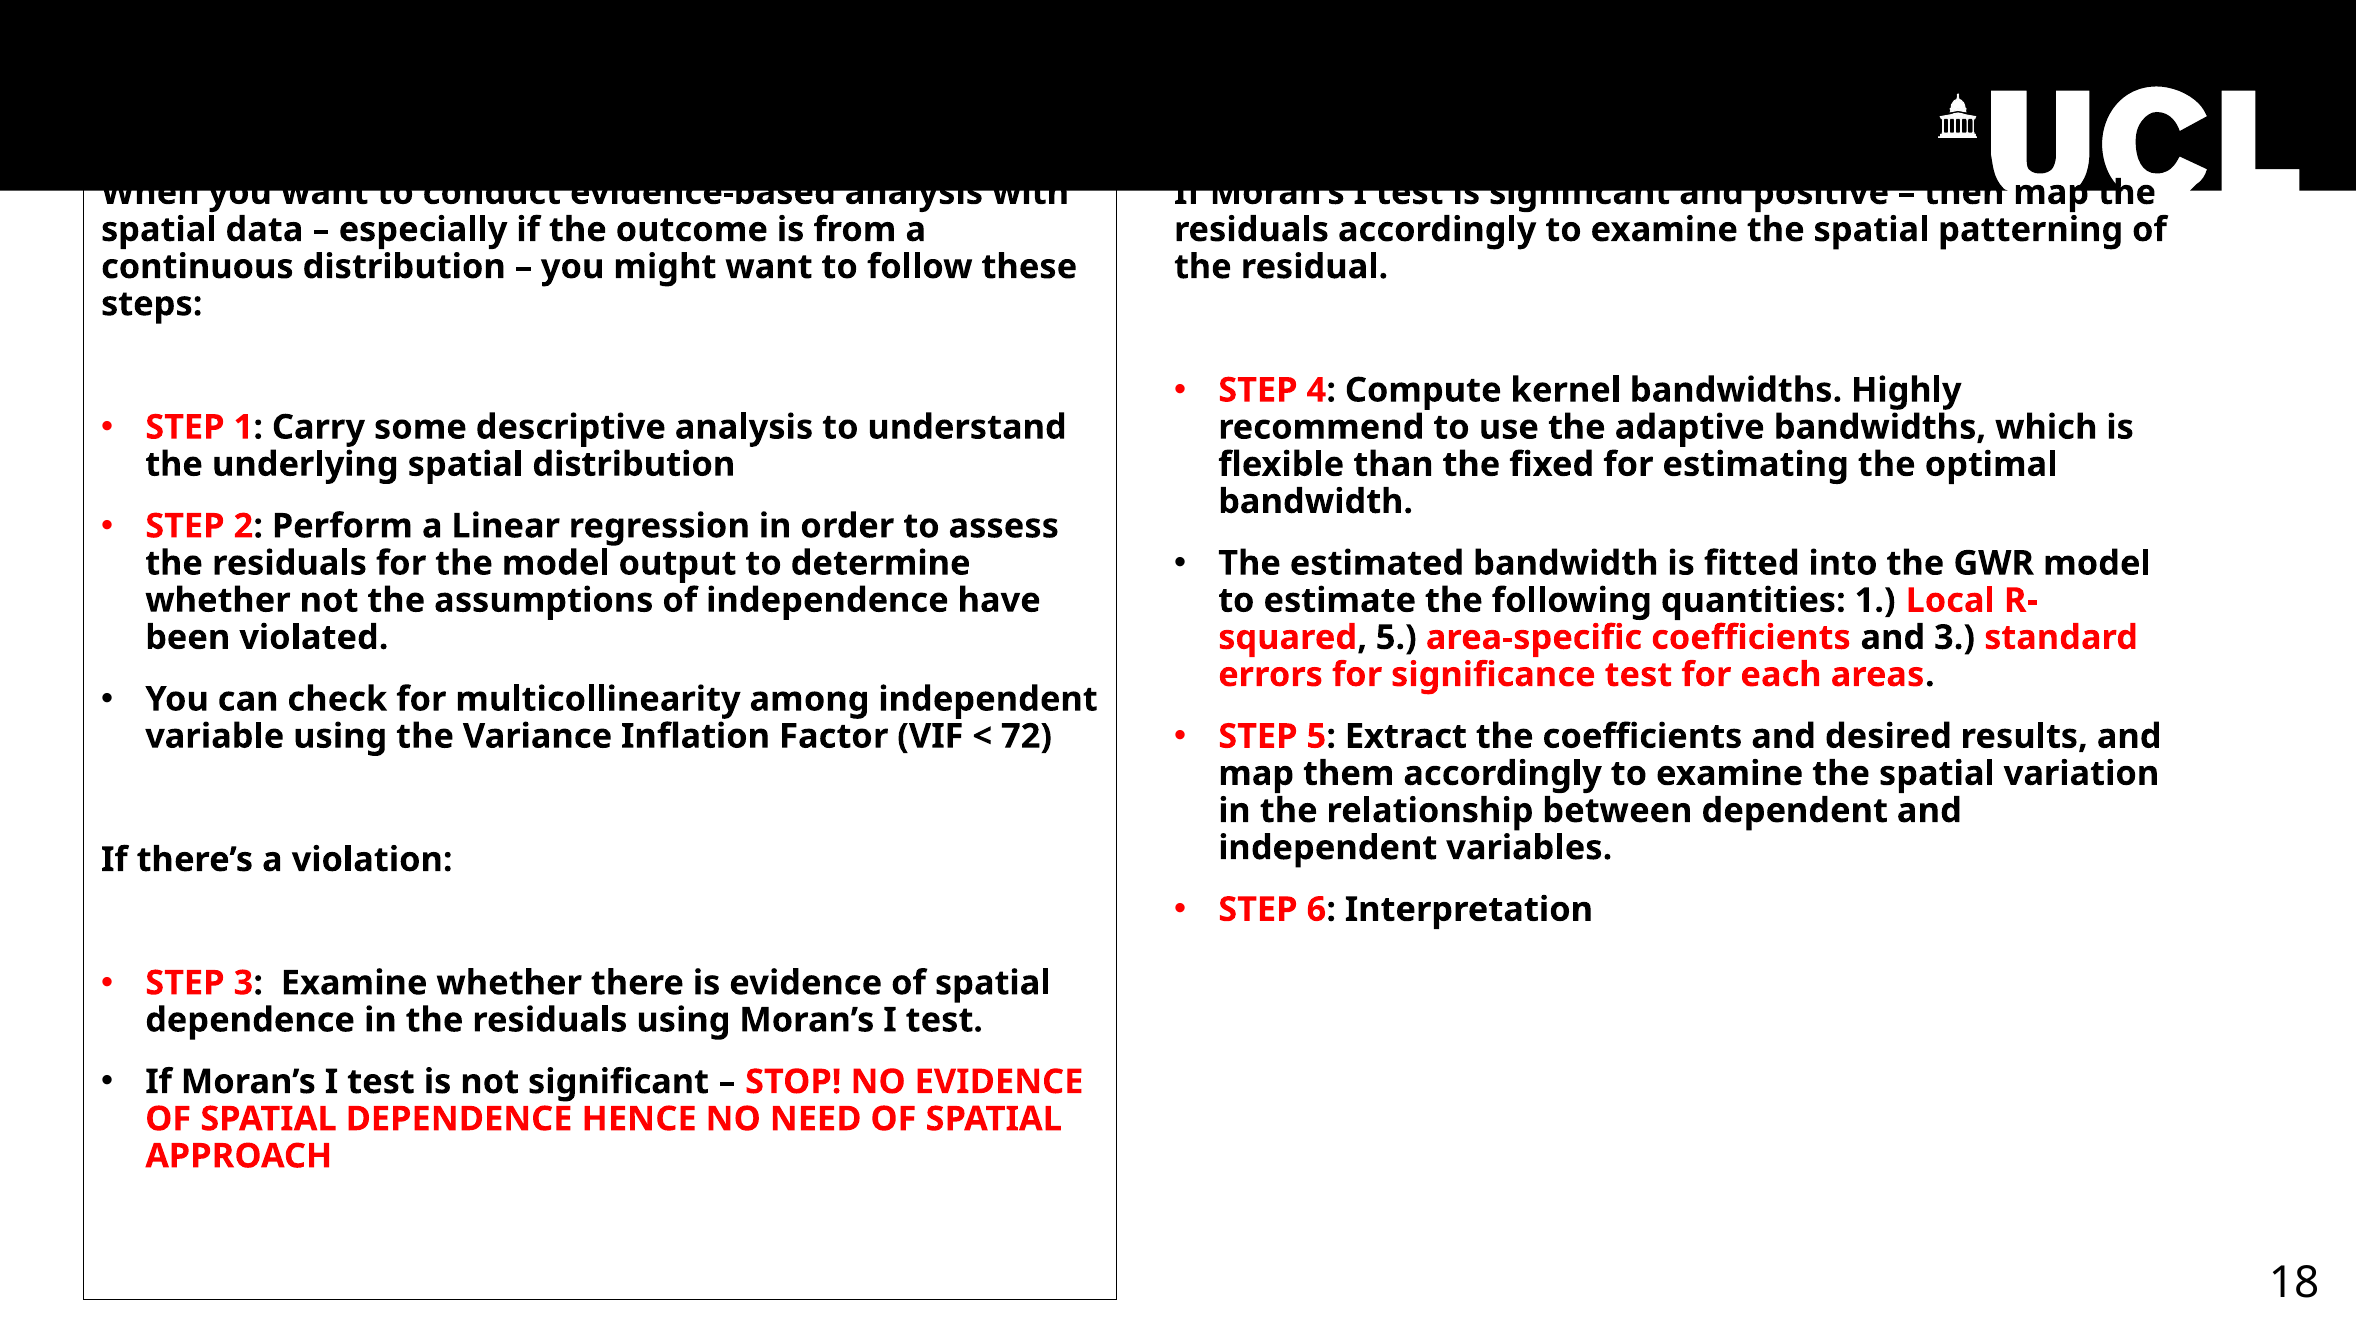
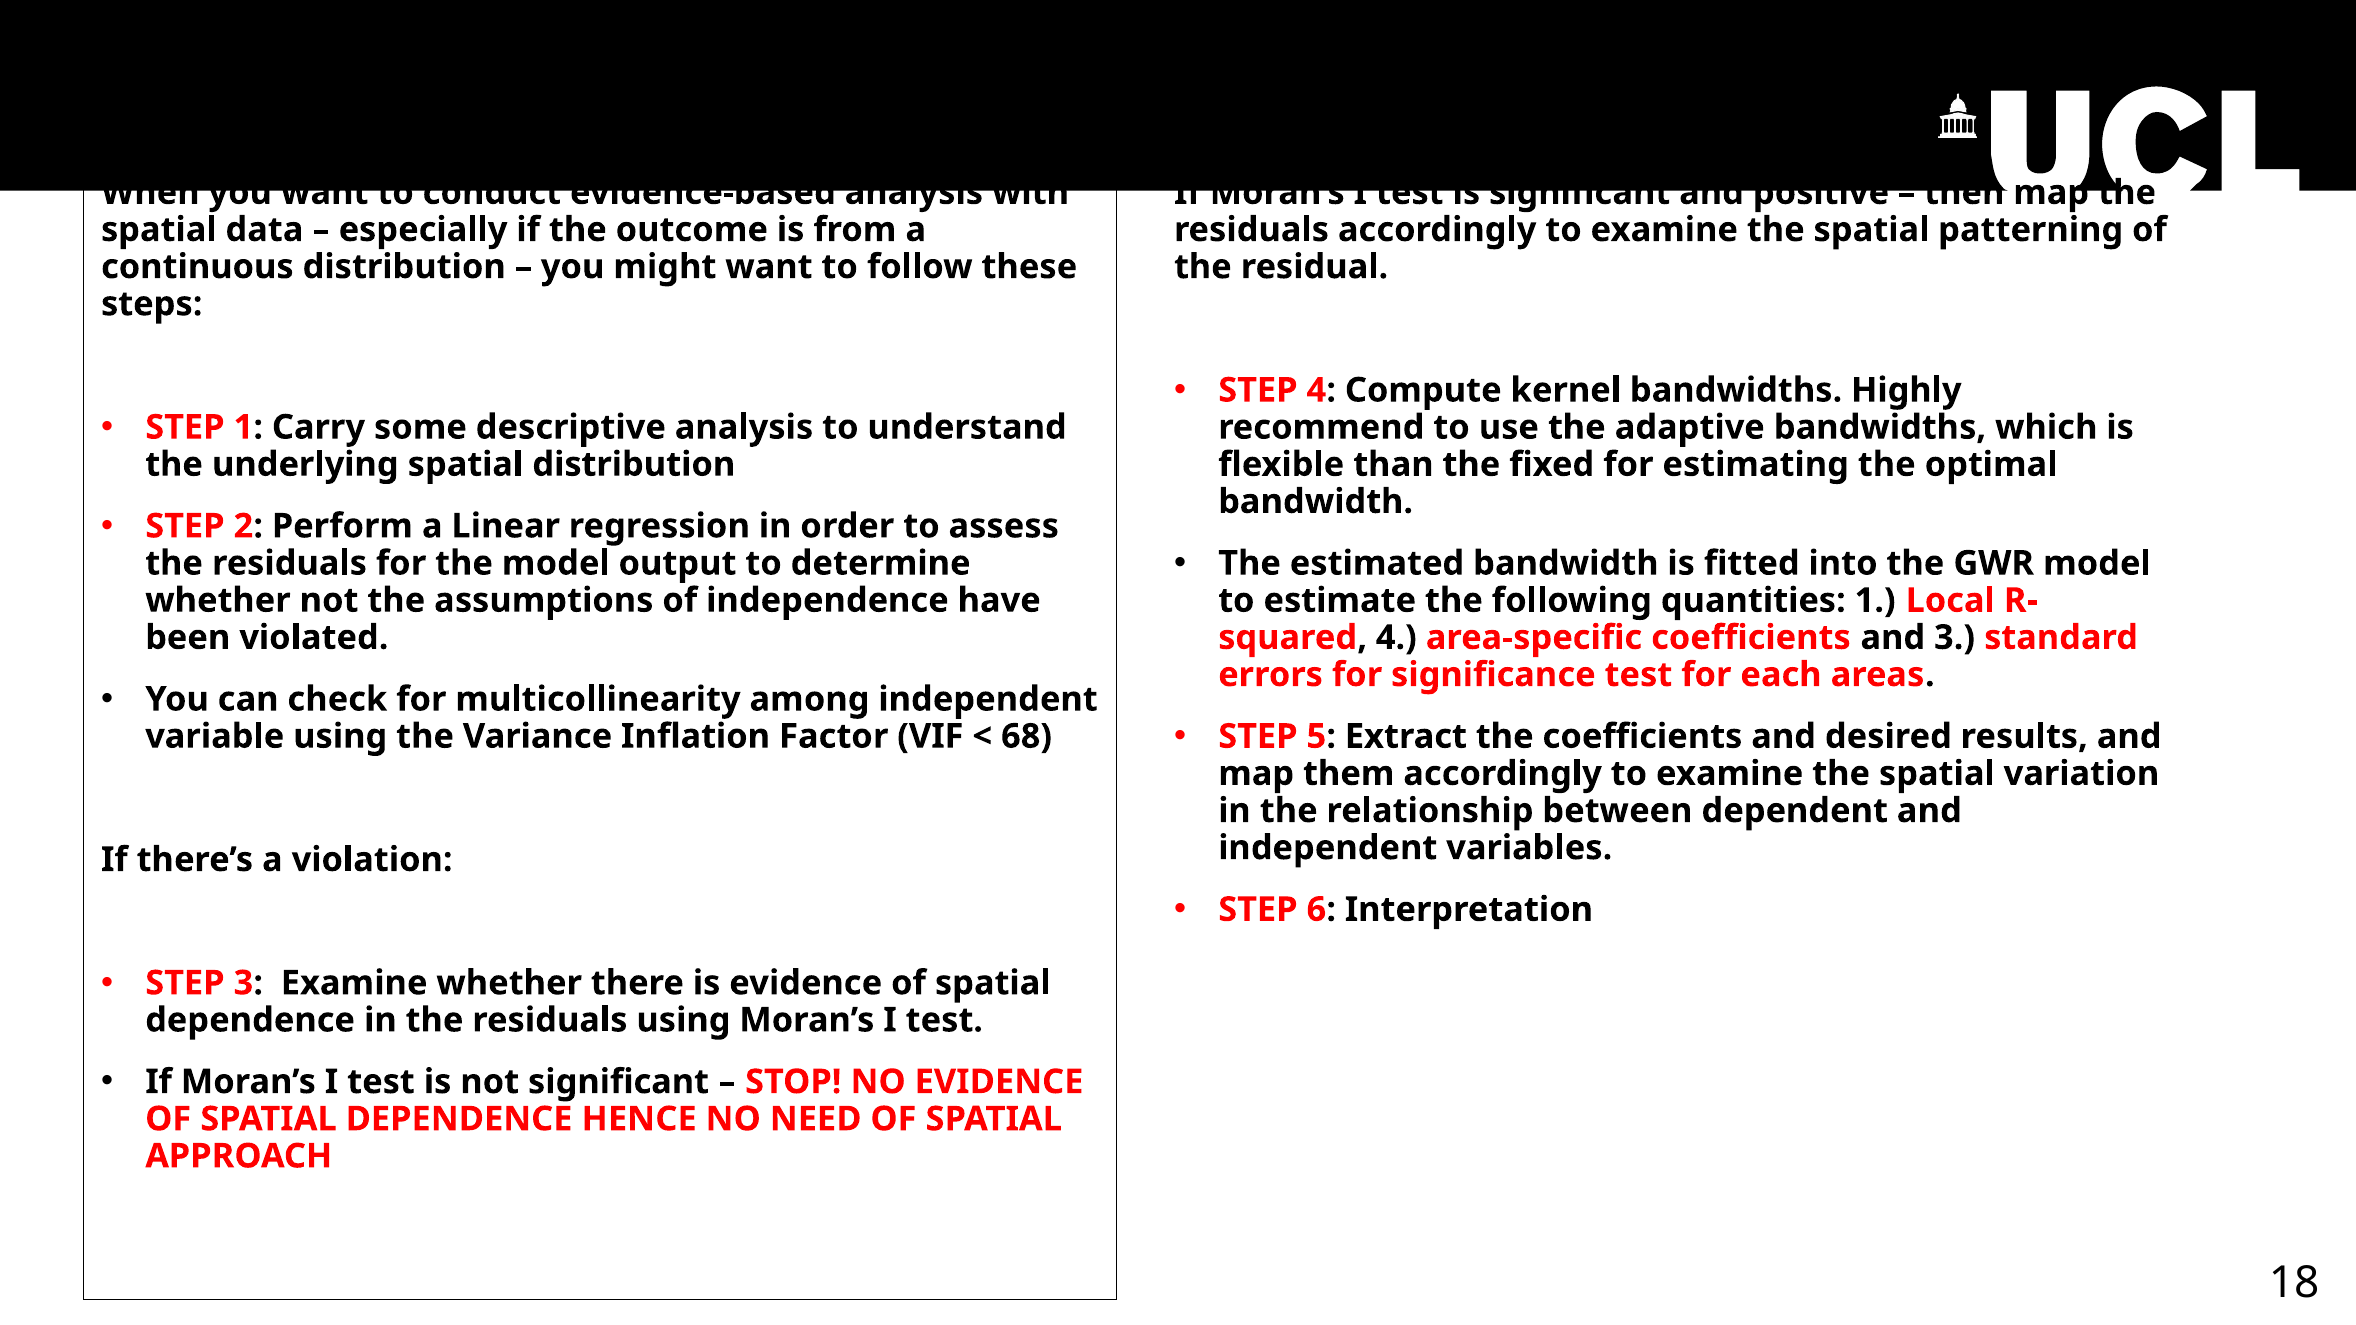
5 at (1396, 638): 5 -> 4
72: 72 -> 68
